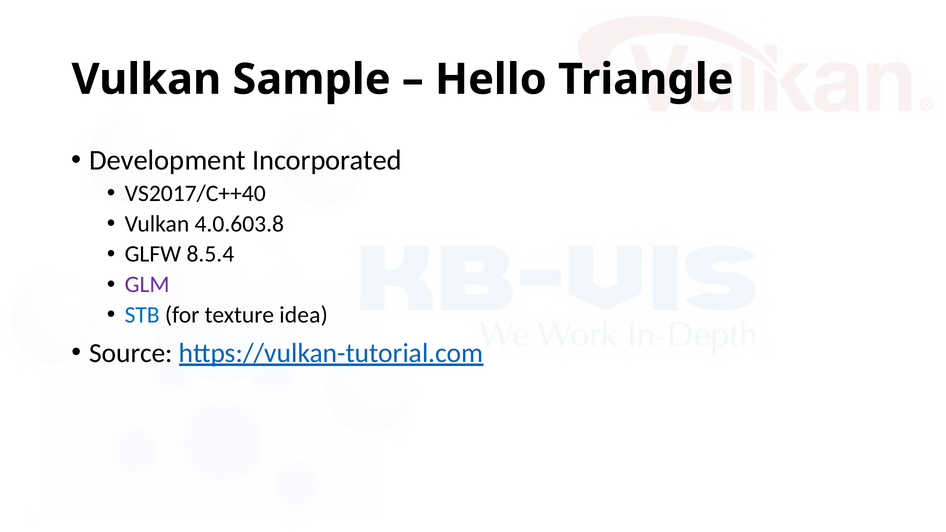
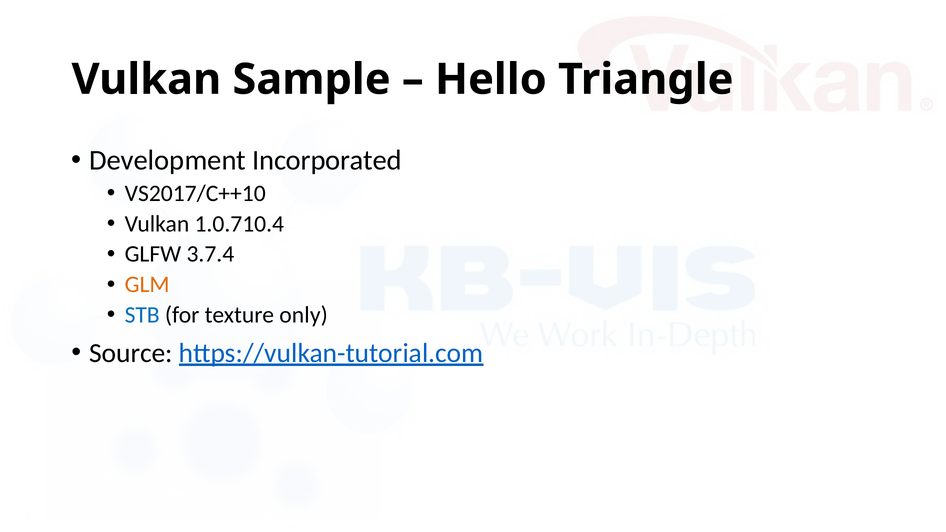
VS2017/C++40: VS2017/C++40 -> VS2017/C++10
4.0.603.8: 4.0.603.8 -> 1.0.710.4
8.5.4: 8.5.4 -> 3.7.4
GLM colour: purple -> orange
idea: idea -> only
